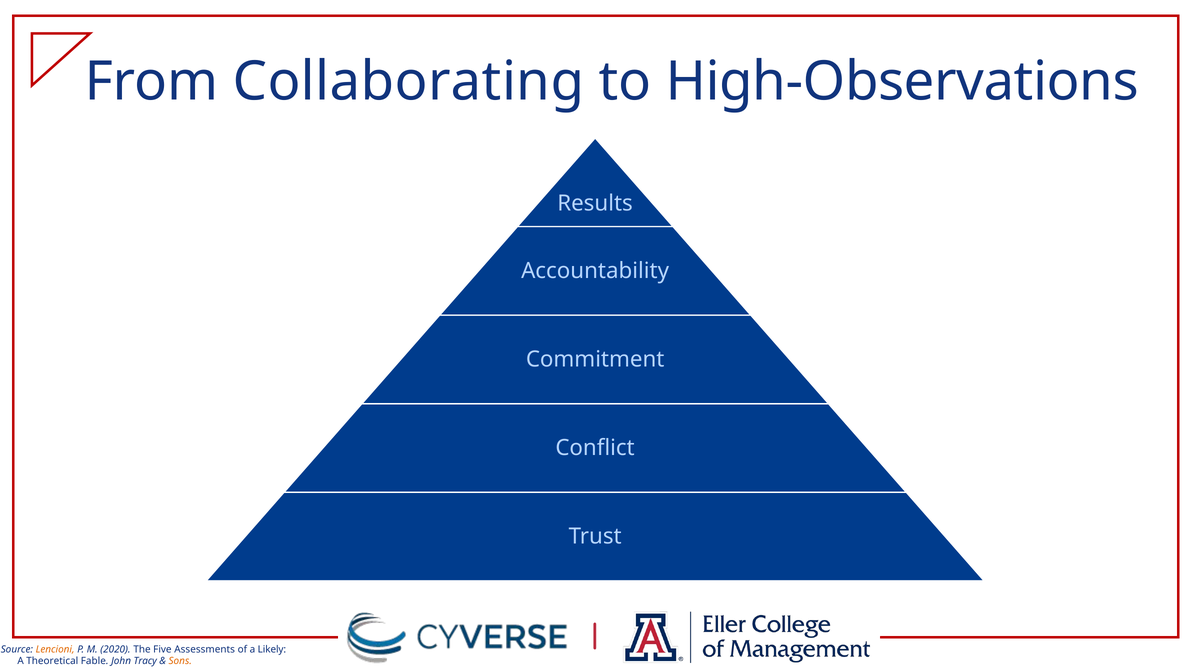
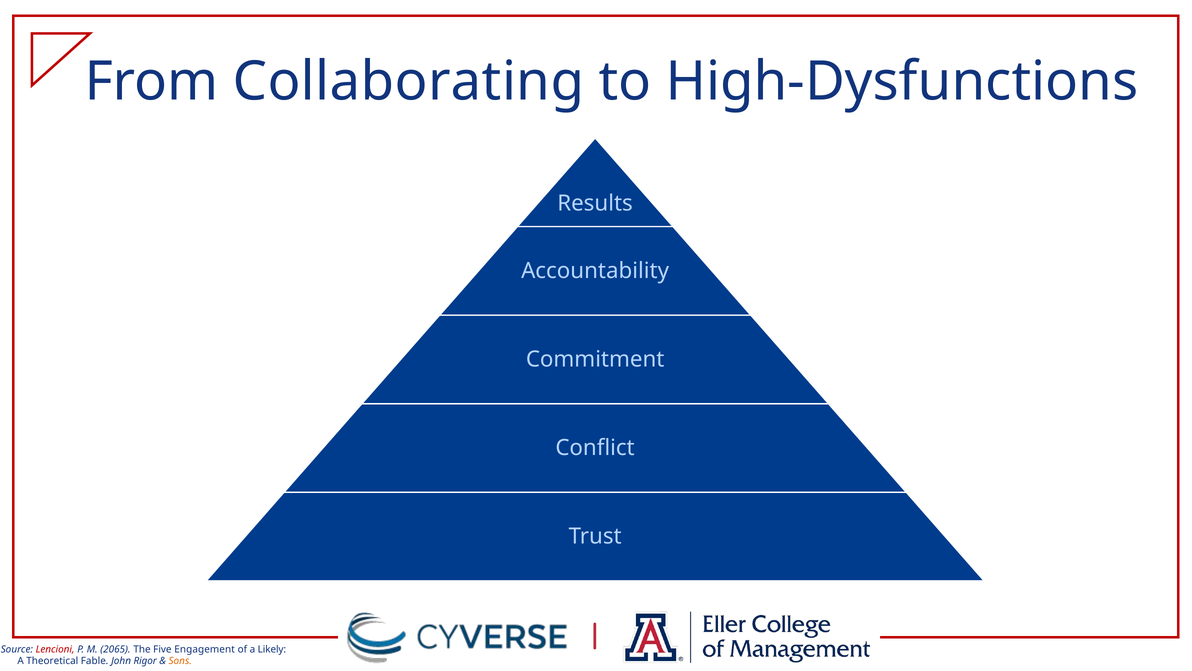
High-Observations: High-Observations -> High-Dysfunctions
Lencioni colour: orange -> red
2020: 2020 -> 2065
Assessments: Assessments -> Engagement
Tracy: Tracy -> Rigor
